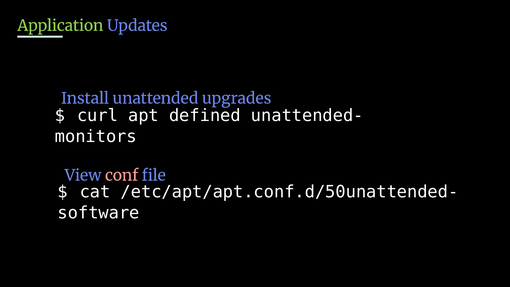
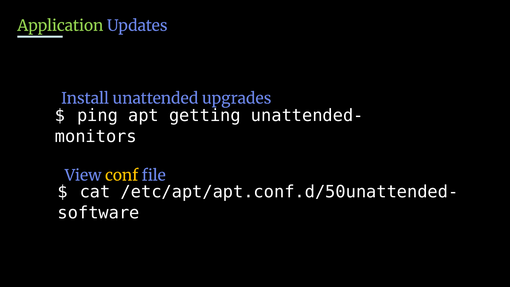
curl: curl -> ping
defined: defined -> getting
conf colour: pink -> yellow
